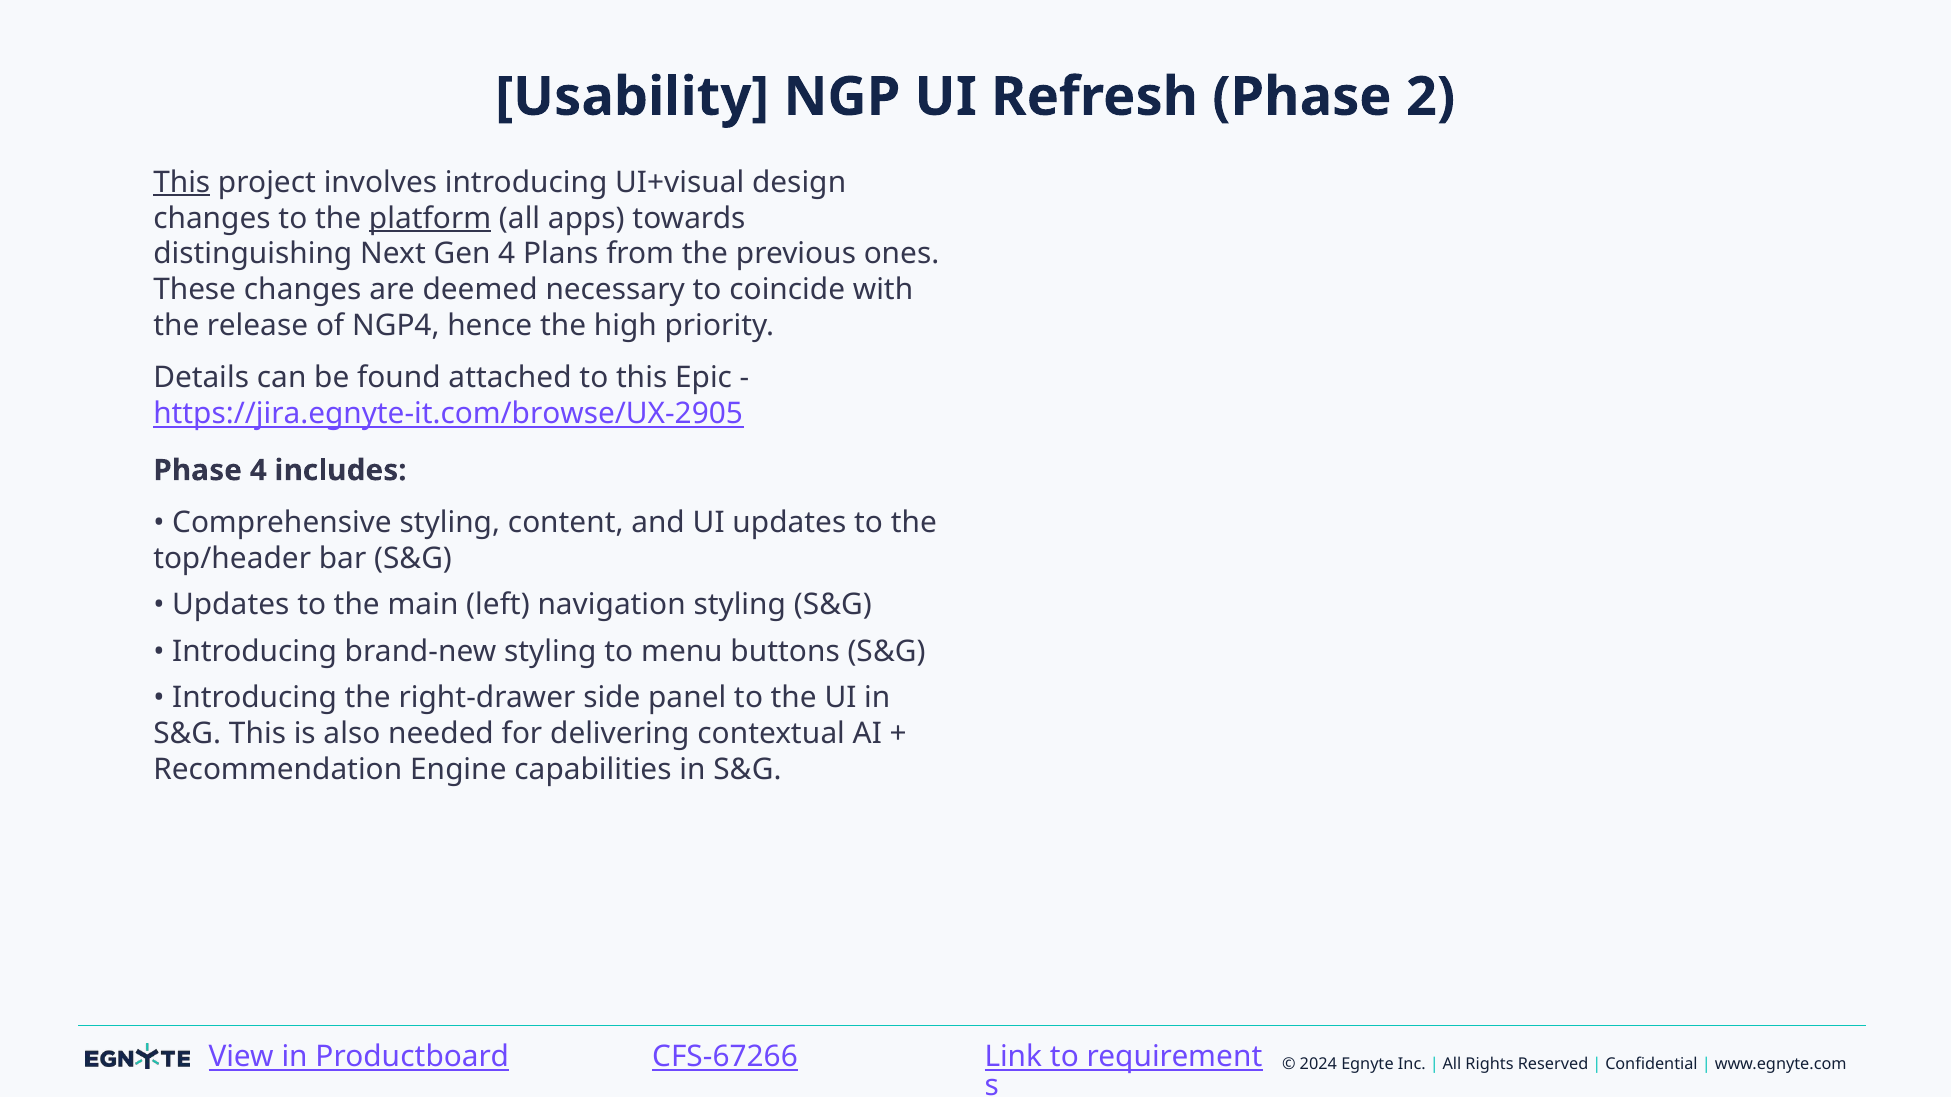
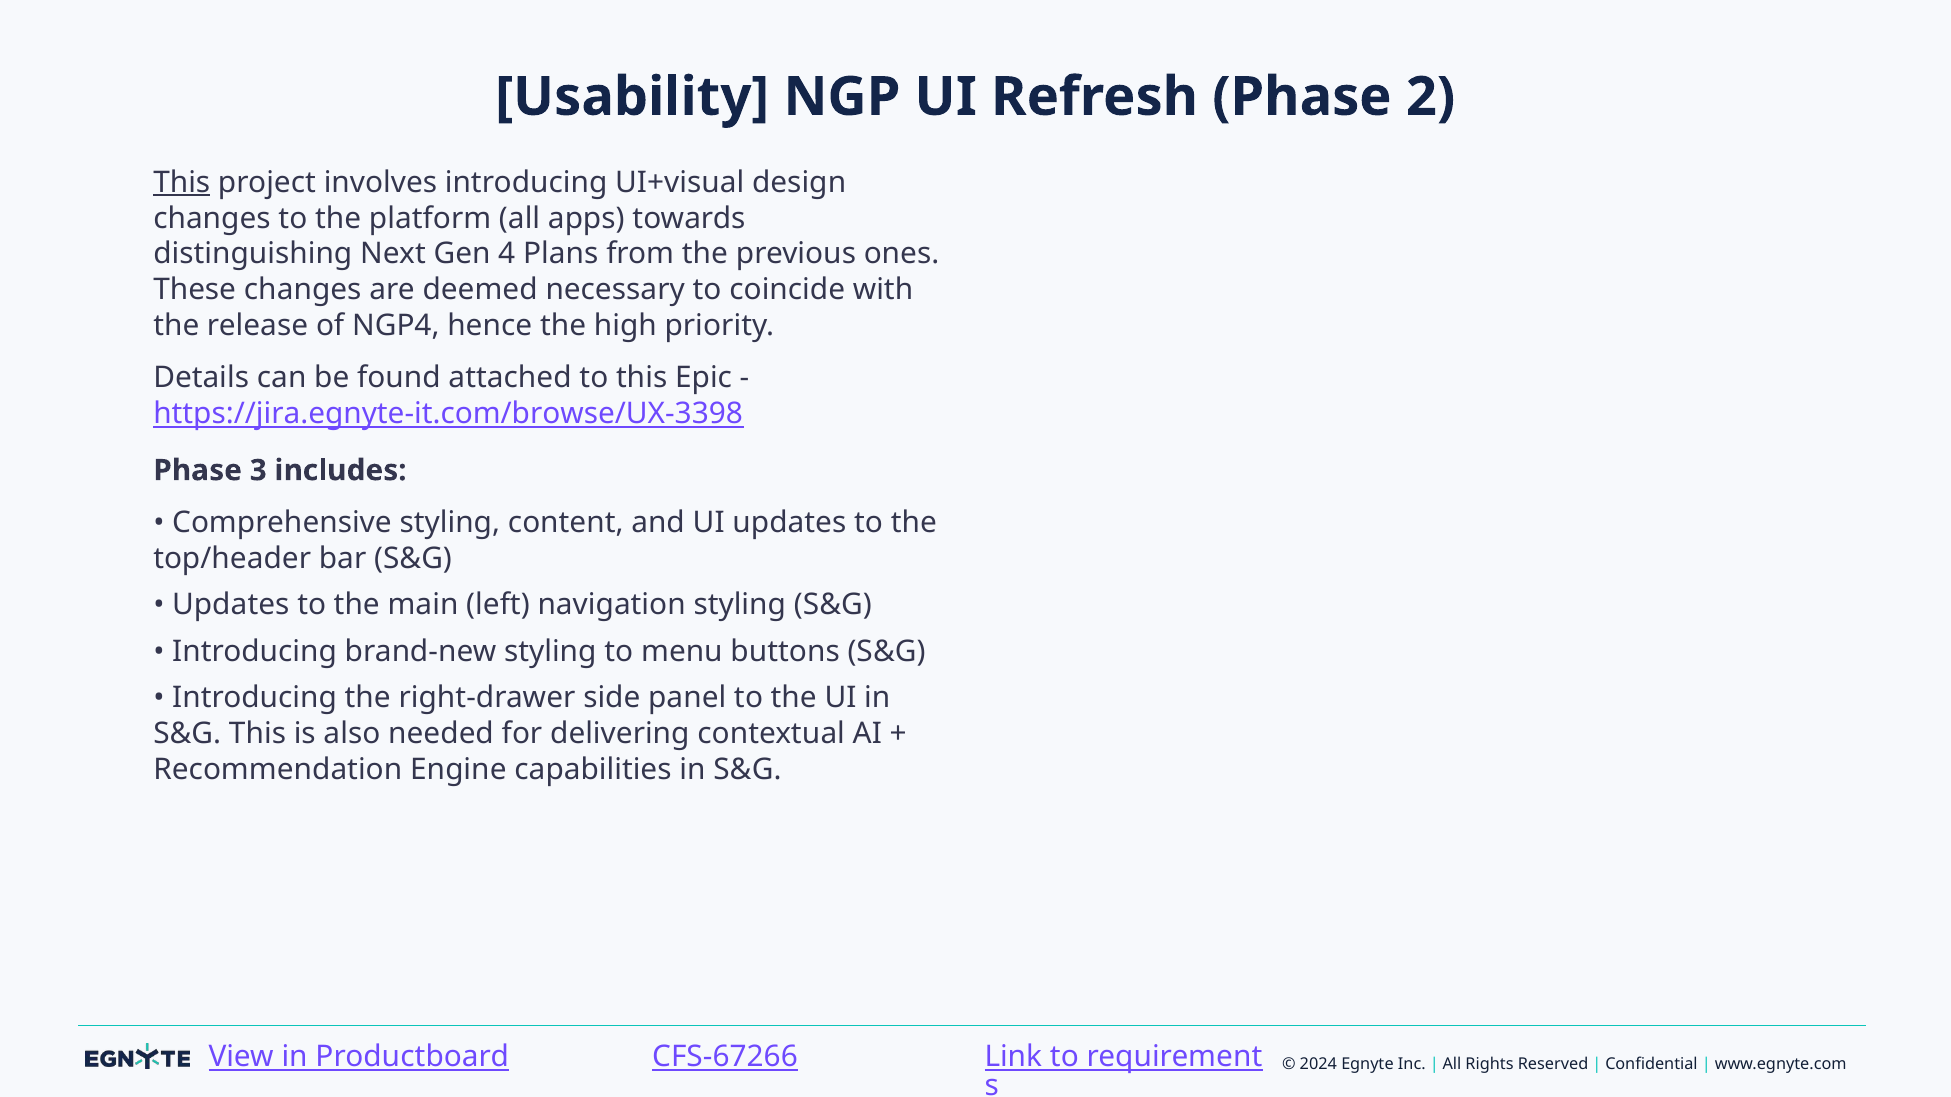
platform underline: present -> none
https://jira.egnyte-it.com/browse/UX-2905: https://jira.egnyte-it.com/browse/UX-2905 -> https://jira.egnyte-it.com/browse/UX-3398
Phase 4: 4 -> 3
